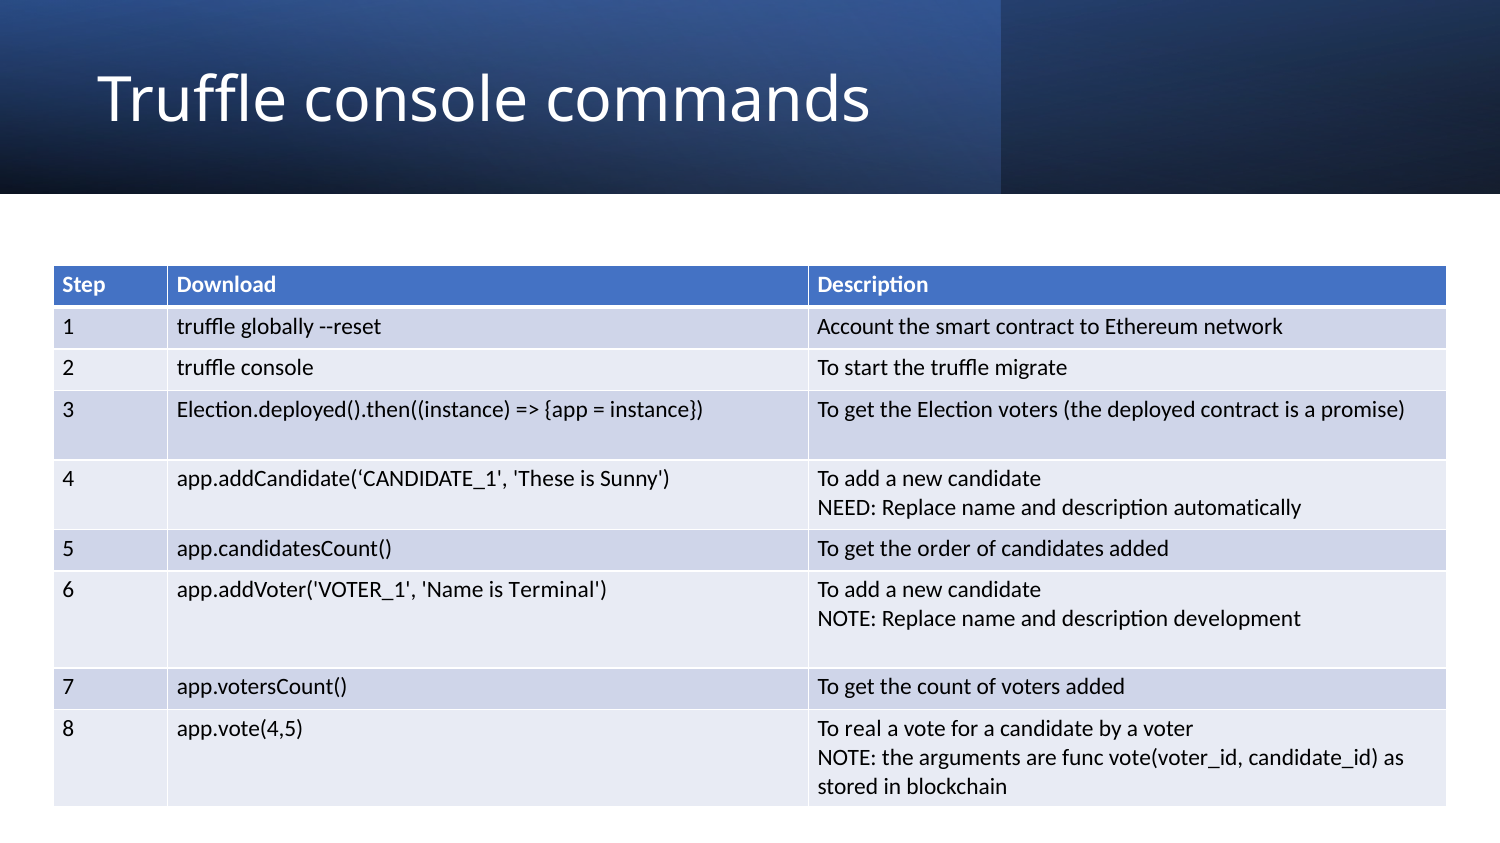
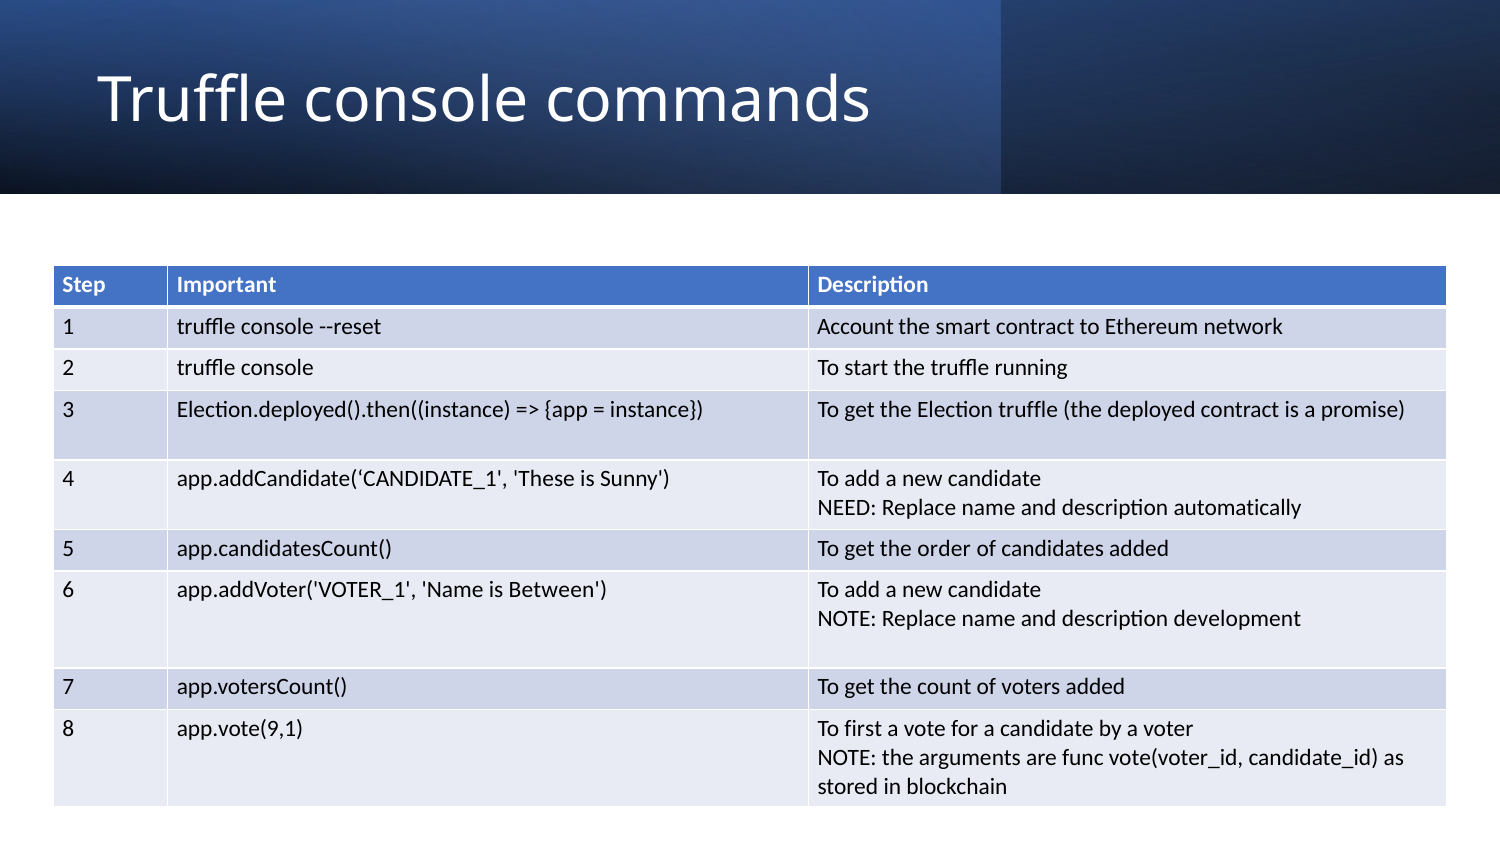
Download: Download -> Important
1 truffle globally: globally -> console
migrate: migrate -> running
Election voters: voters -> truffle
Terminal: Terminal -> Between
app.vote(4,5: app.vote(4,5 -> app.vote(9,1
real: real -> first
